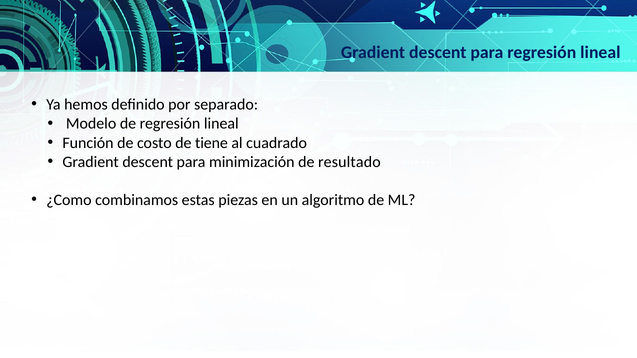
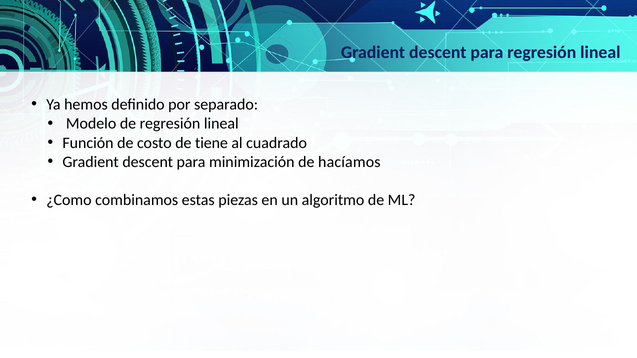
resultado: resultado -> hacíamos
